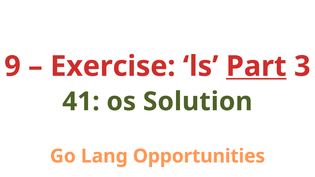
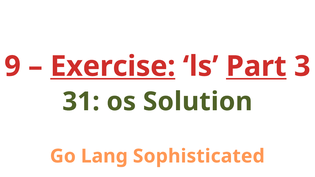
Exercise underline: none -> present
41: 41 -> 31
Opportunities: Opportunities -> Sophisticated
